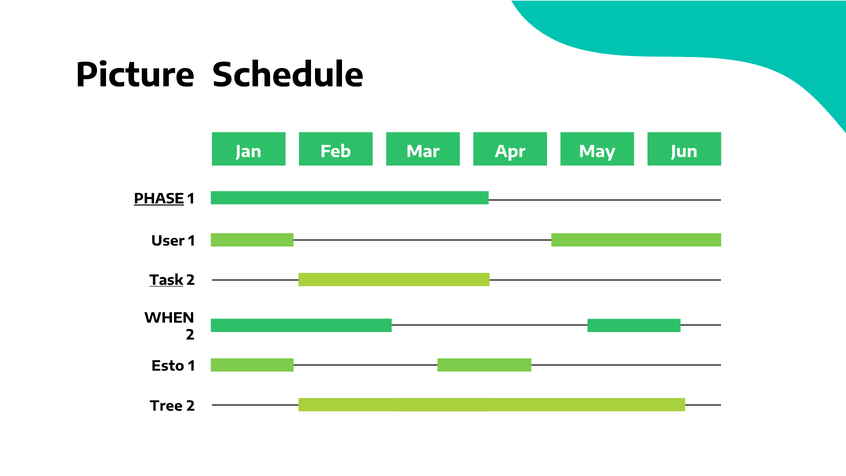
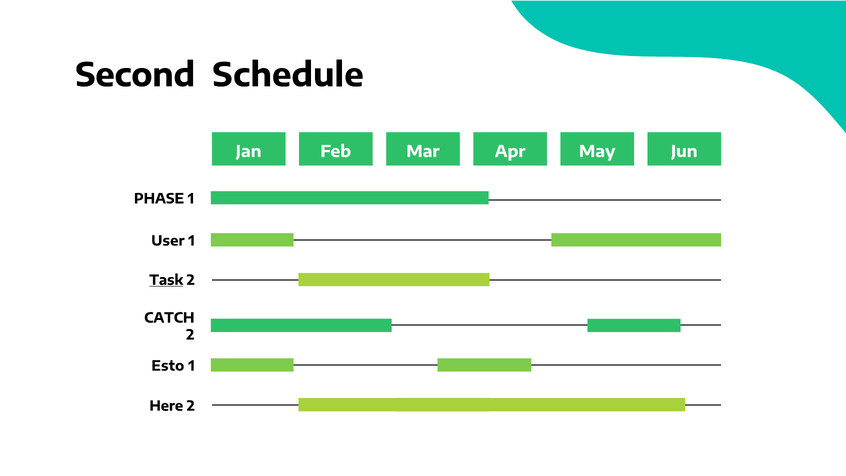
Picture: Picture -> Second
PHASE underline: present -> none
WHEN: WHEN -> CATCH
Tree: Tree -> Here
